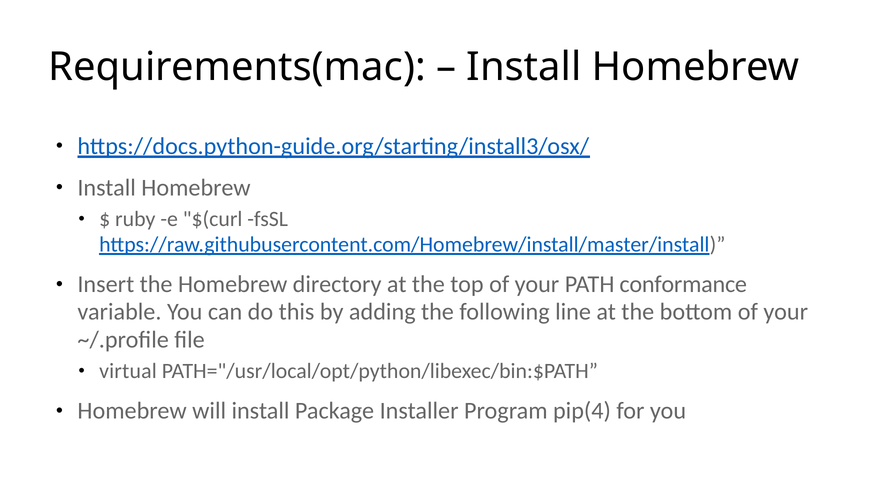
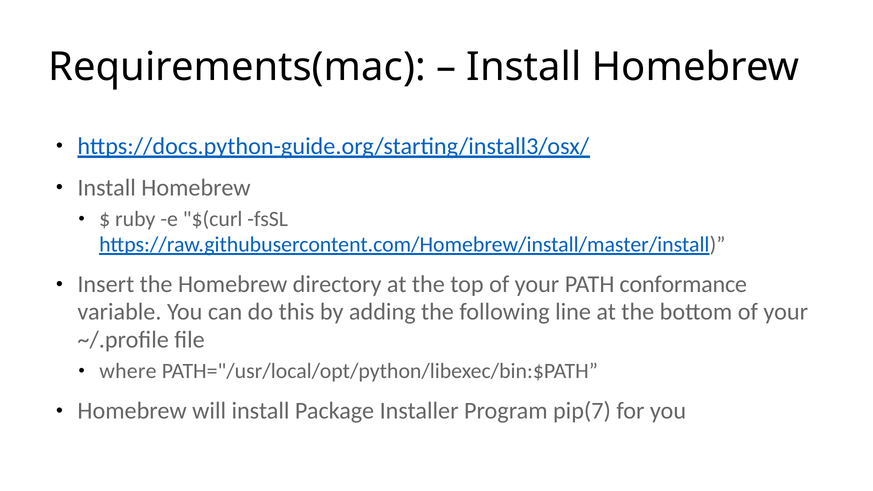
virtual: virtual -> where
pip(4: pip(4 -> pip(7
